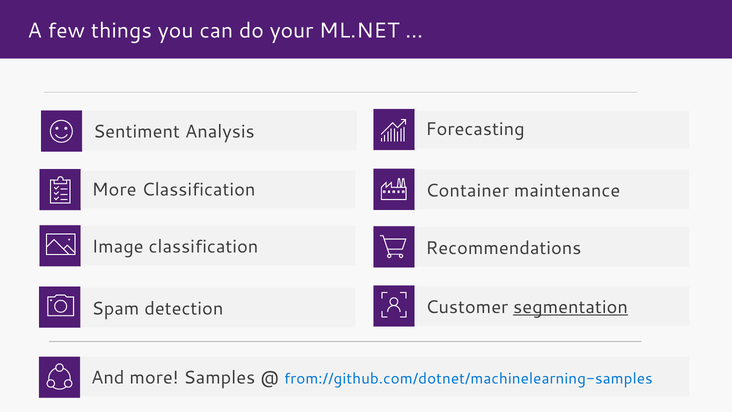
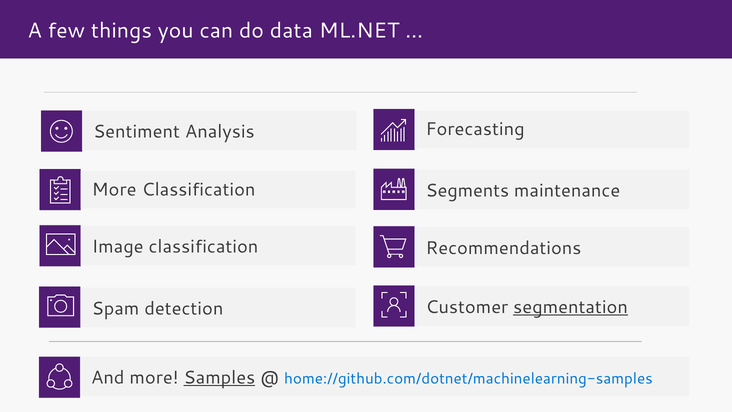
your: your -> data
Container: Container -> Segments
Samples underline: none -> present
from://github.com/dotnet/machinelearning-samples: from://github.com/dotnet/machinelearning-samples -> home://github.com/dotnet/machinelearning-samples
